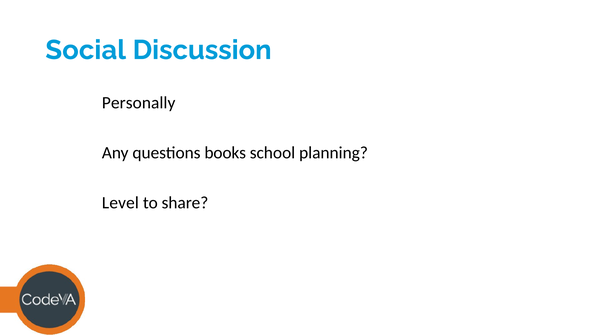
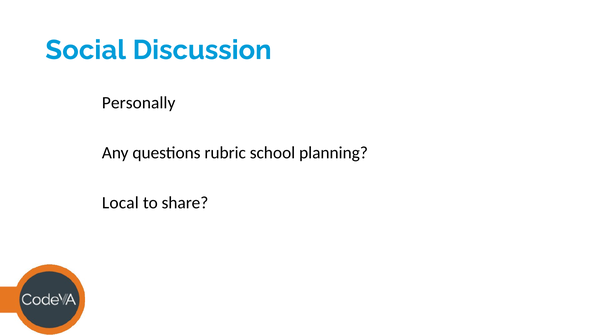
books: books -> rubric
Level: Level -> Local
